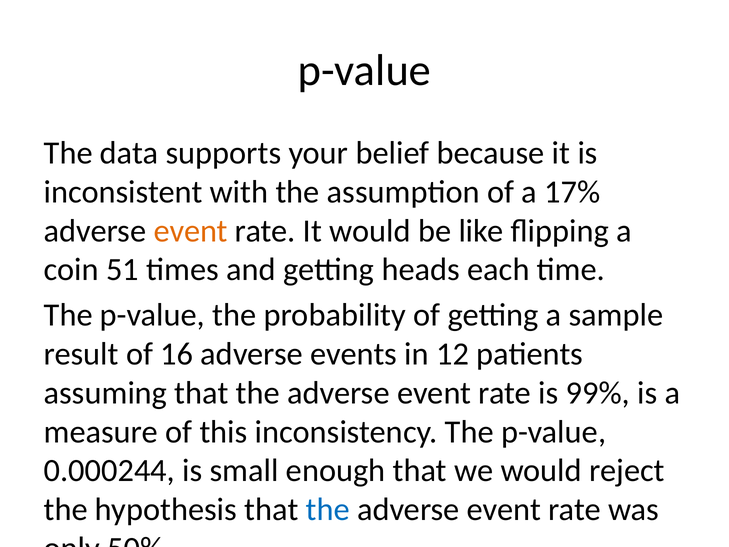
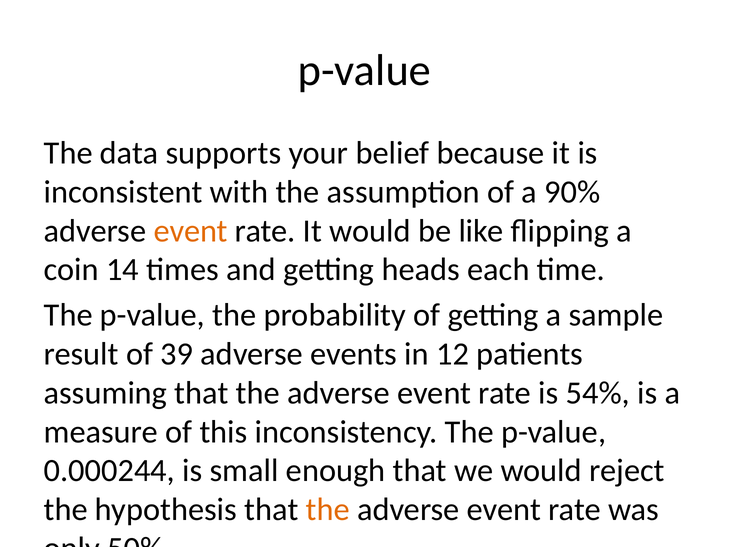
17%: 17% -> 90%
51: 51 -> 14
16: 16 -> 39
99%: 99% -> 54%
the at (328, 509) colour: blue -> orange
